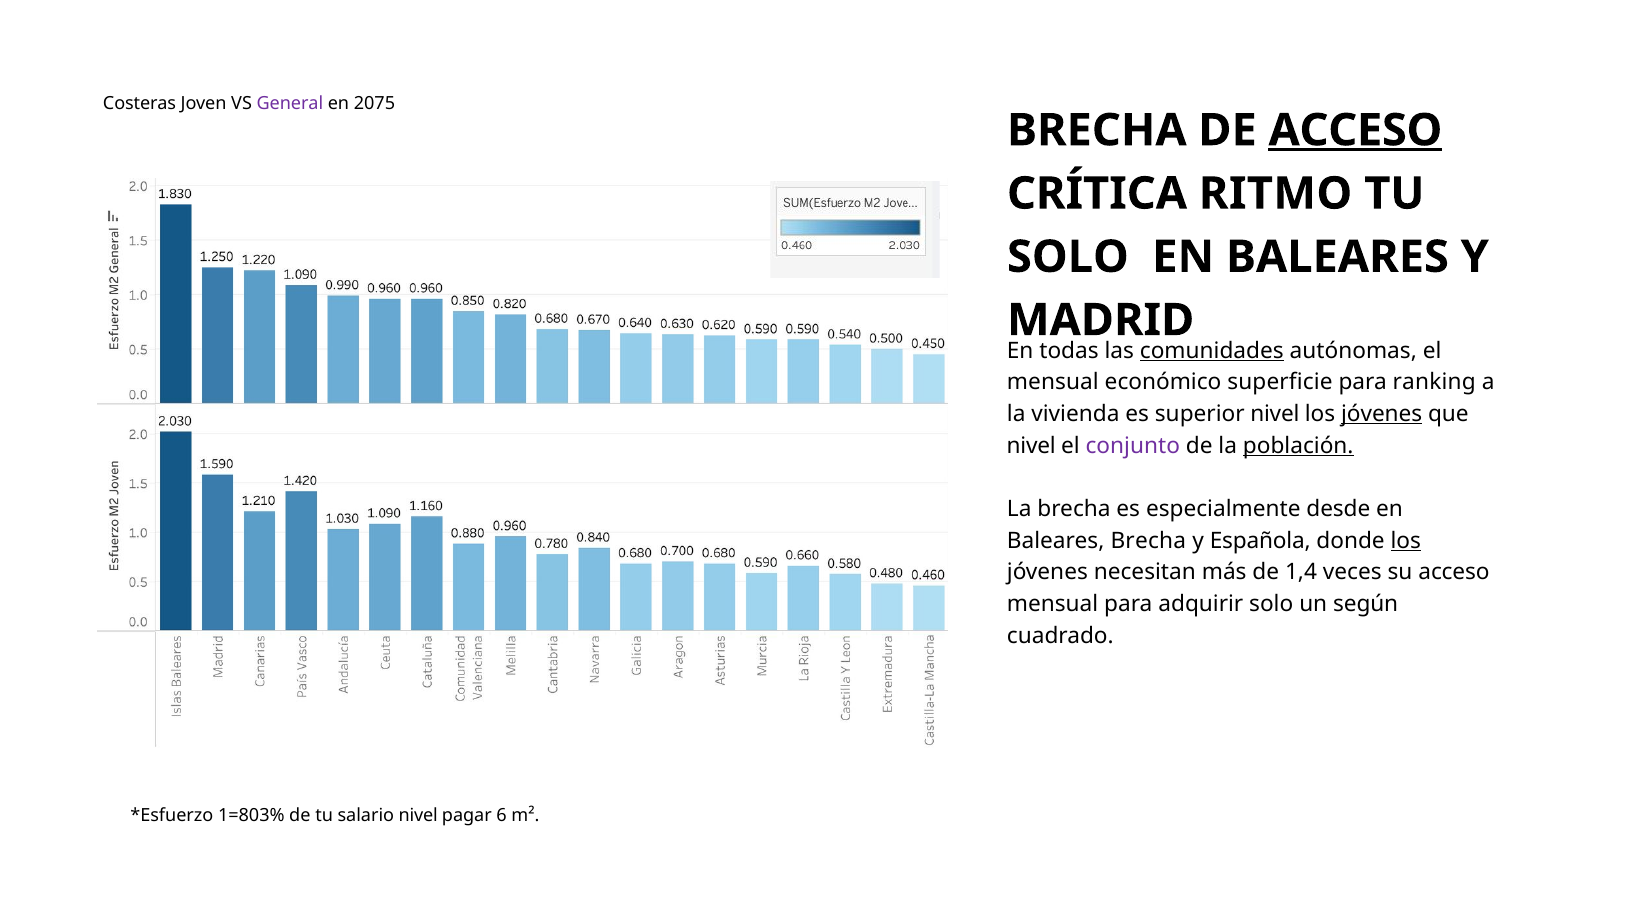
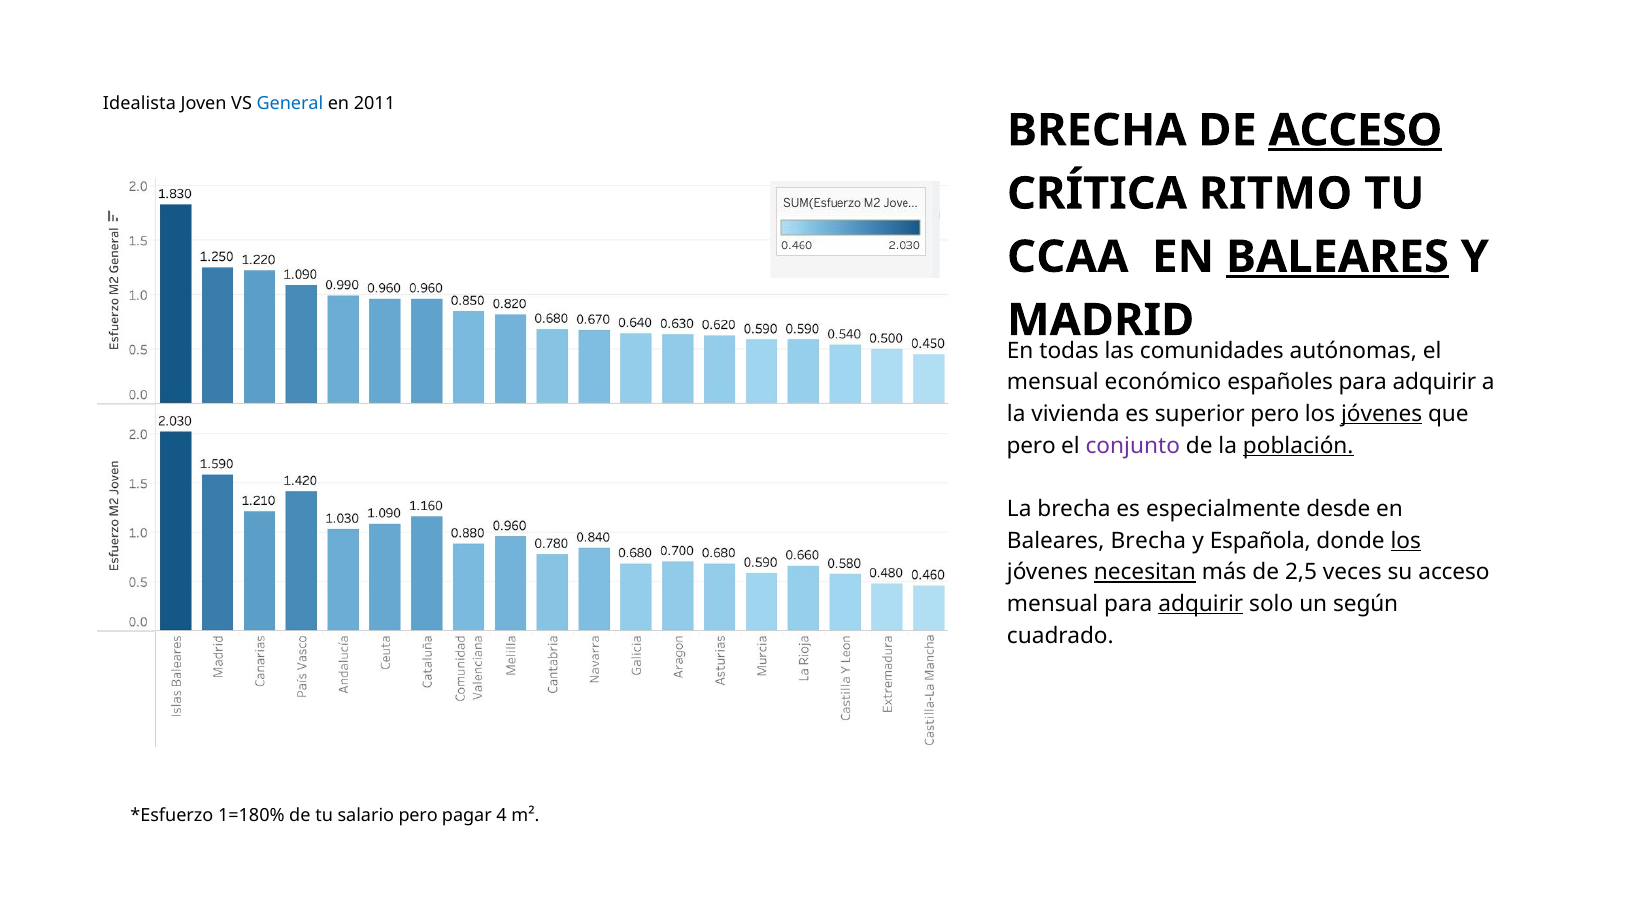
Costeras: Costeras -> Idealista
General colour: purple -> blue
2075: 2075 -> 2011
SOLO at (1068, 257): SOLO -> CCAA
BALEARES at (1337, 257) underline: none -> present
comunidades underline: present -> none
superficie: superficie -> españoles
ranking at (1434, 382): ranking -> adquirir
superior nivel: nivel -> pero
nivel at (1031, 446): nivel -> pero
necesitan underline: none -> present
1,4: 1,4 -> 2,5
adquirir at (1201, 604) underline: none -> present
1=803%: 1=803% -> 1=180%
salario nivel: nivel -> pero
6: 6 -> 4
